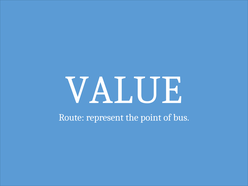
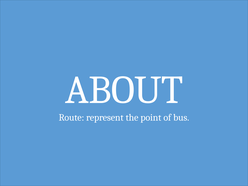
VALUE: VALUE -> ABOUT
